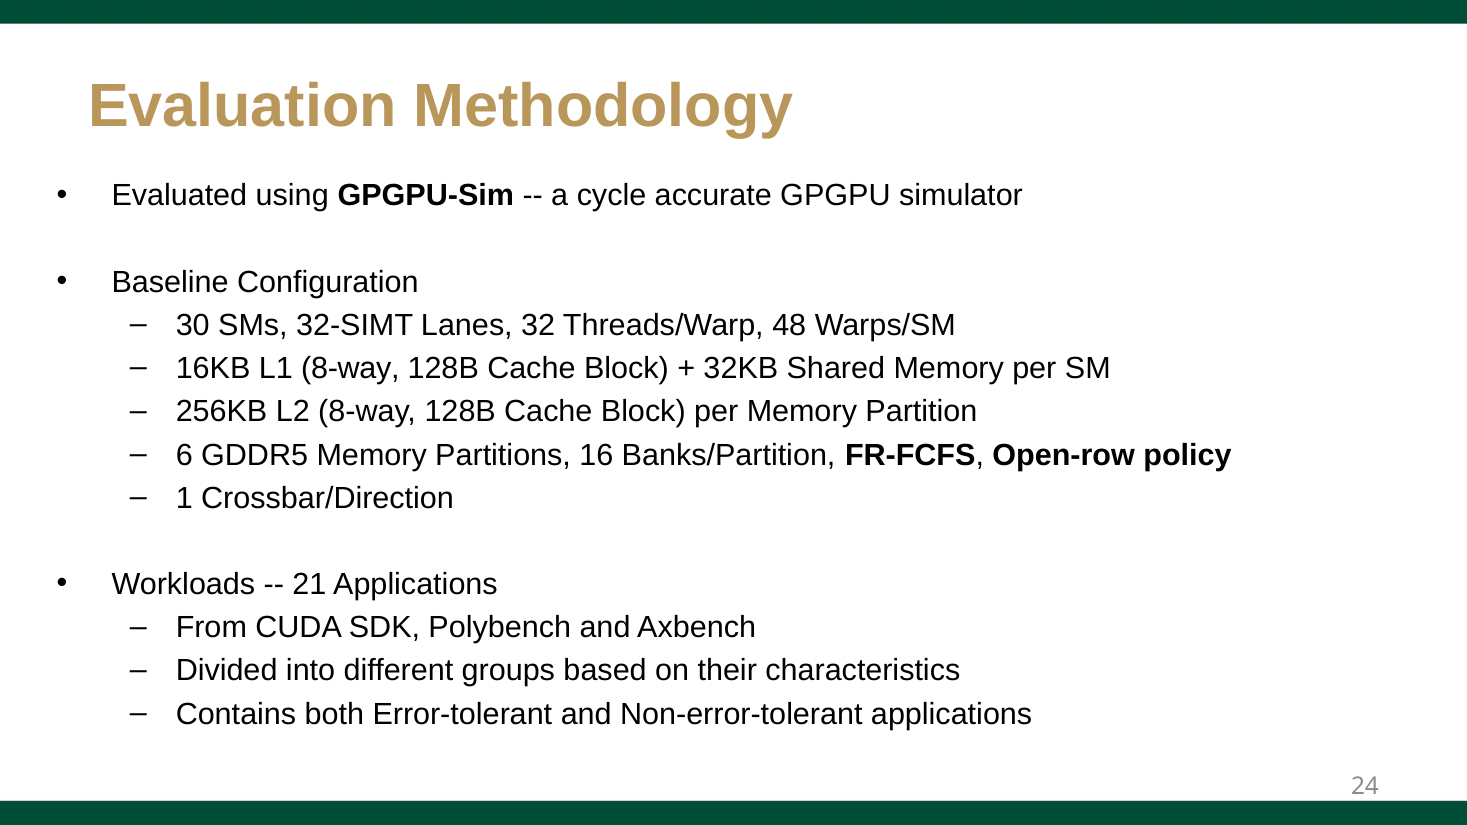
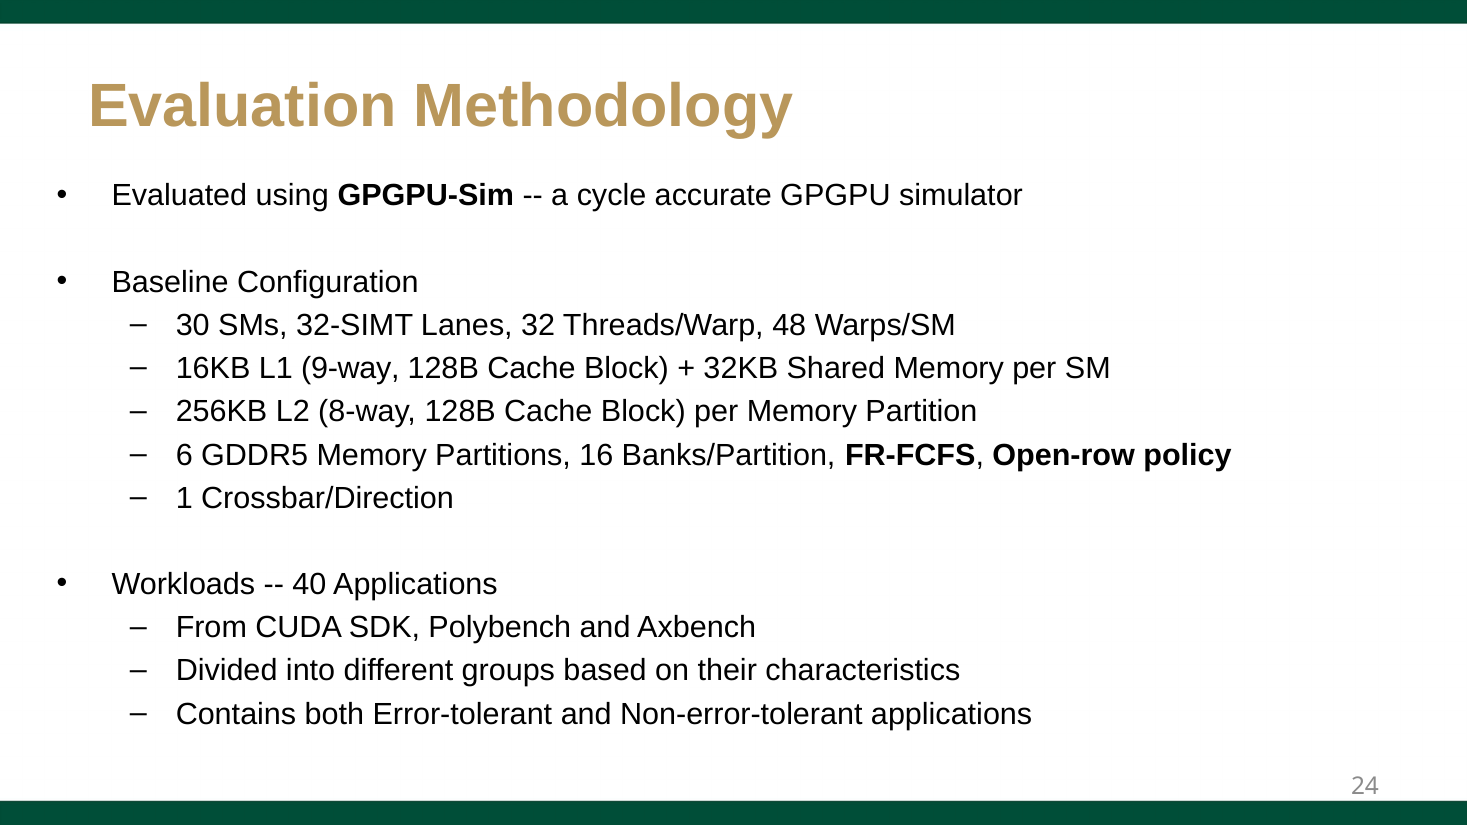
L1 8-way: 8-way -> 9-way
21: 21 -> 40
